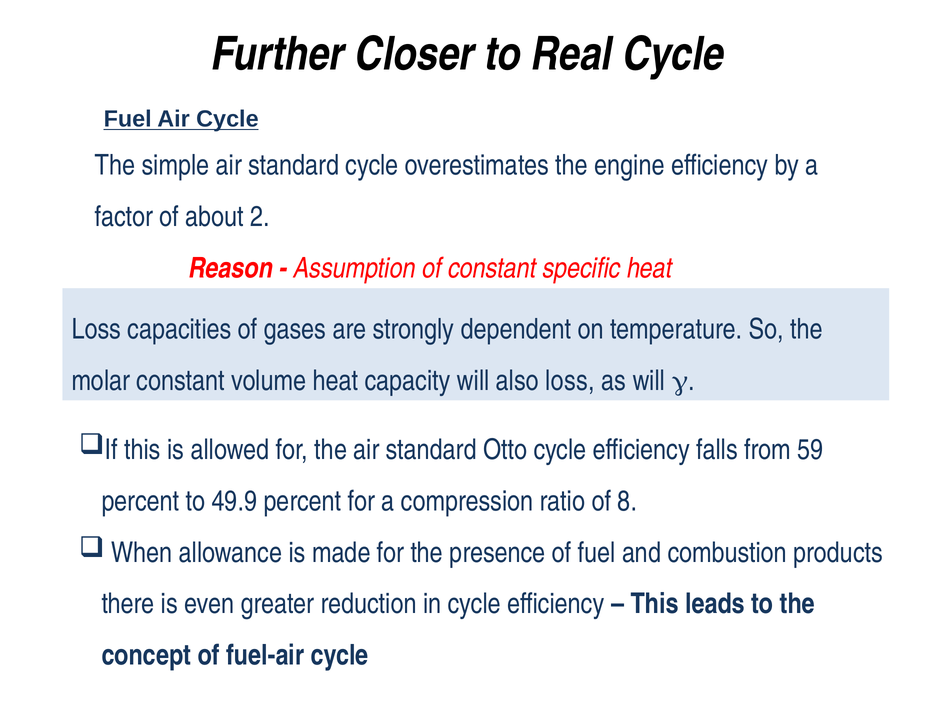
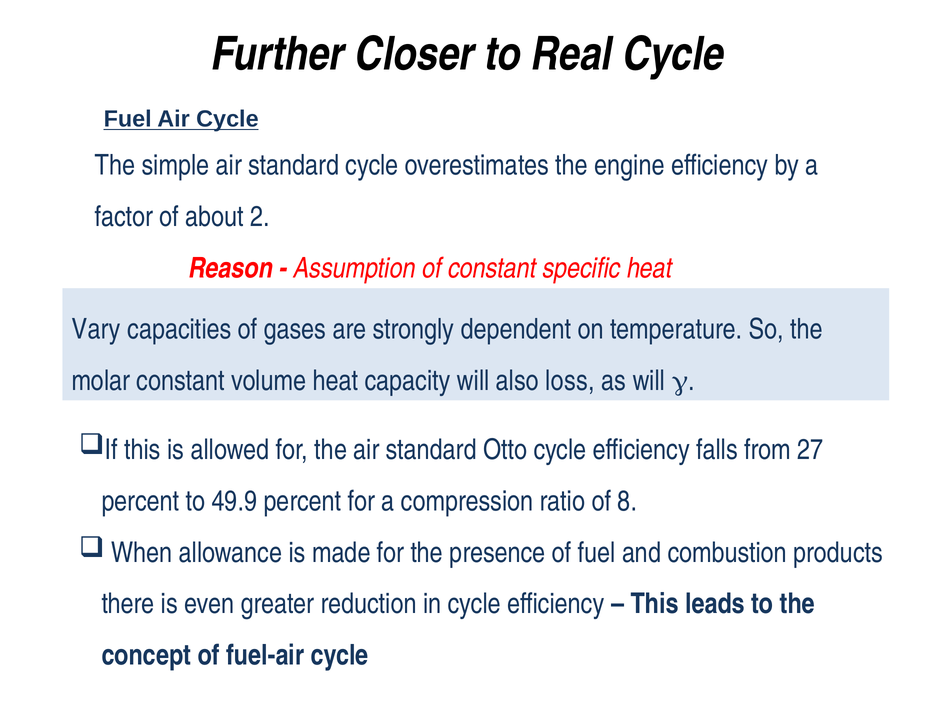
Loss at (96, 329): Loss -> Vary
59: 59 -> 27
